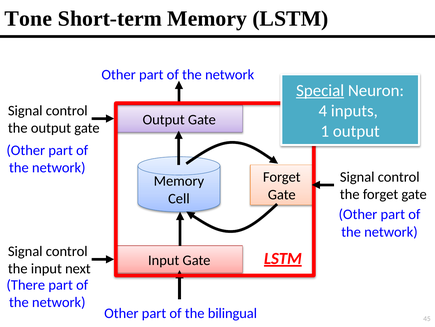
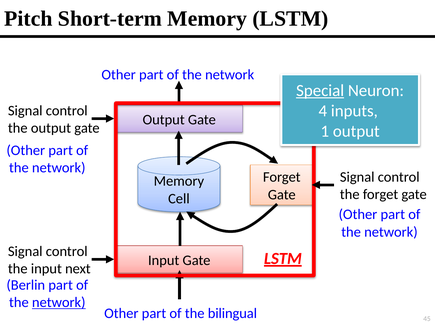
Tone: Tone -> Pitch
There: There -> Berlin
network at (59, 302) underline: none -> present
